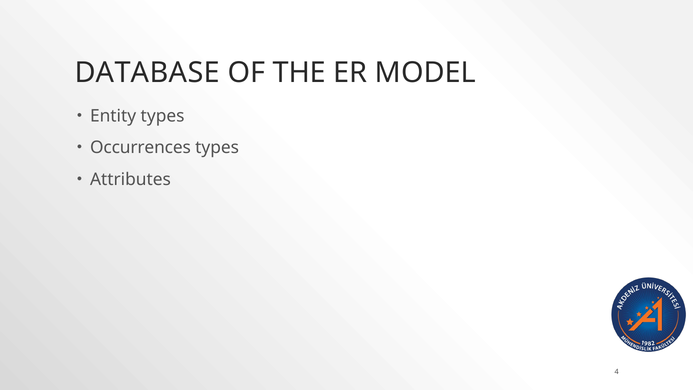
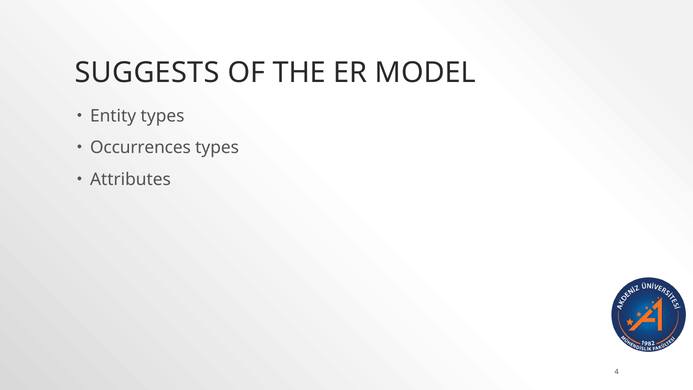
DATABASE: DATABASE -> SUGGESTS
